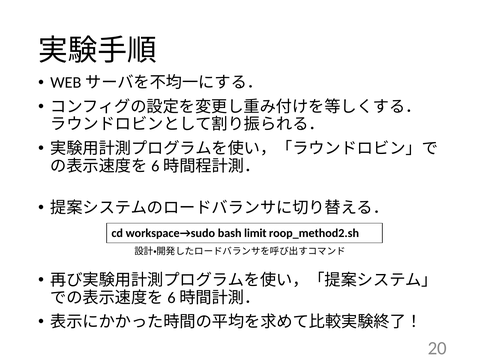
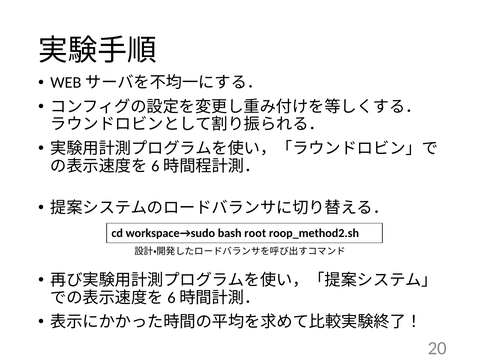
limit: limit -> root
